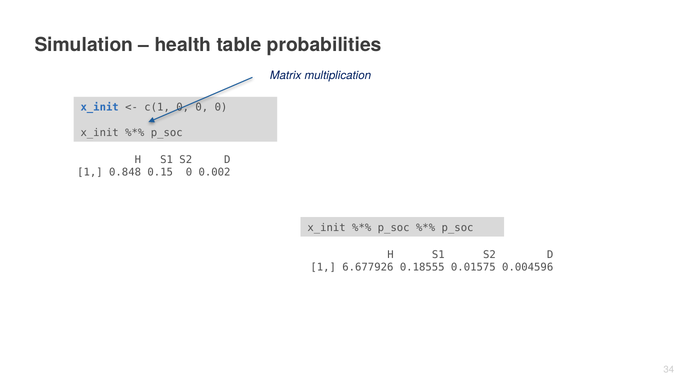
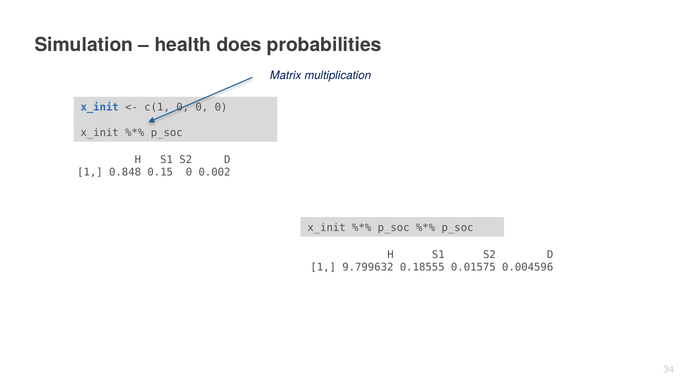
table: table -> does
6.677926: 6.677926 -> 9.799632
